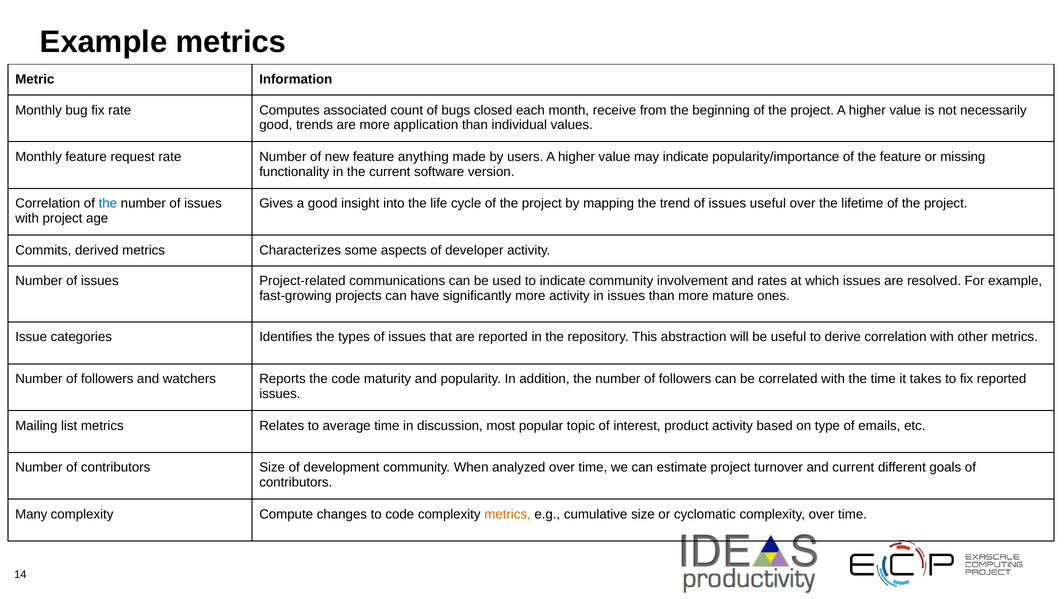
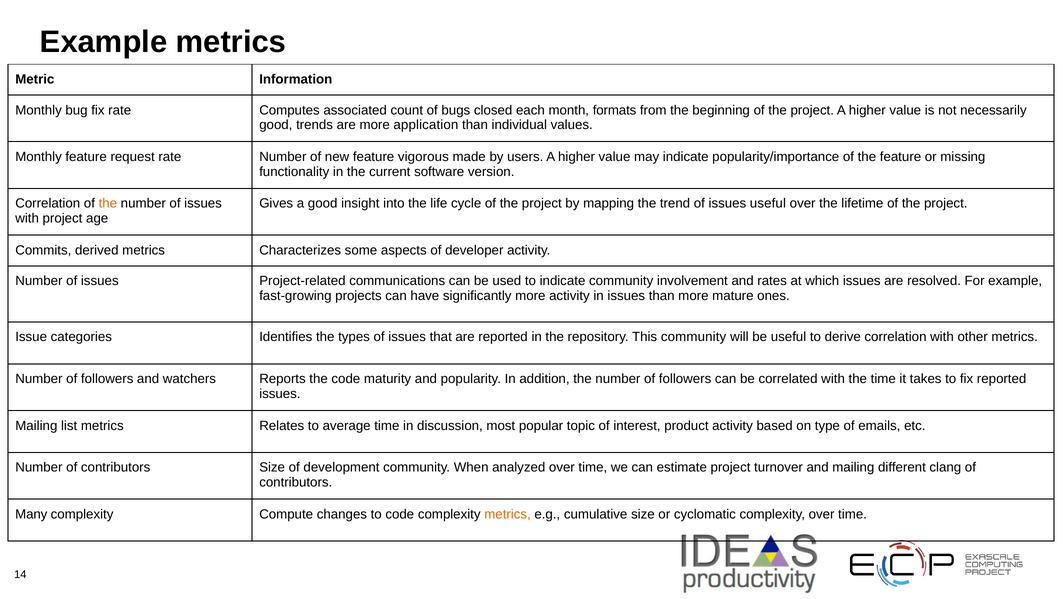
receive: receive -> formats
anything: anything -> vigorous
the at (108, 203) colour: blue -> orange
This abstraction: abstraction -> community
and current: current -> mailing
goals: goals -> clang
